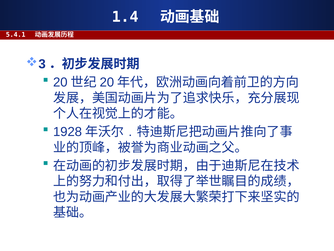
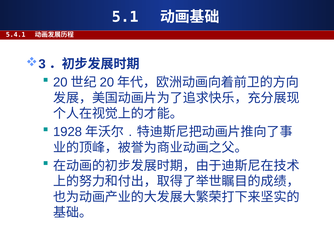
1.4: 1.4 -> 5.1
